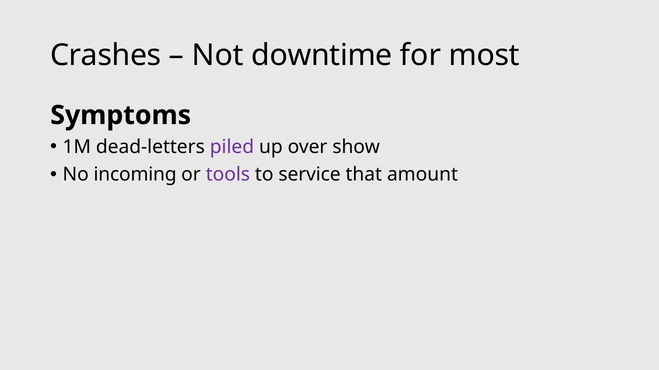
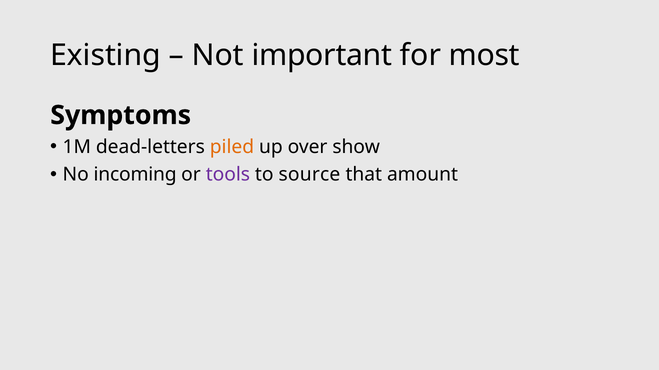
Crashes: Crashes -> Existing
downtime: downtime -> important
piled colour: purple -> orange
service: service -> source
